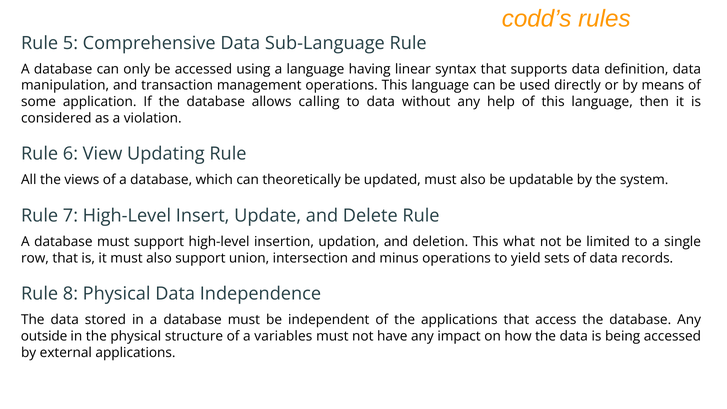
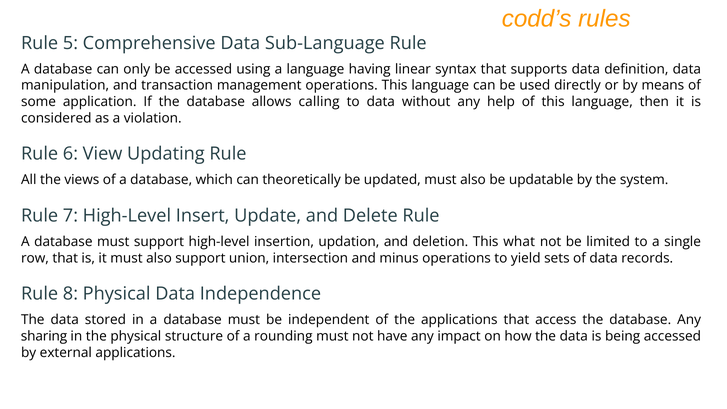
outside: outside -> sharing
variables: variables -> rounding
